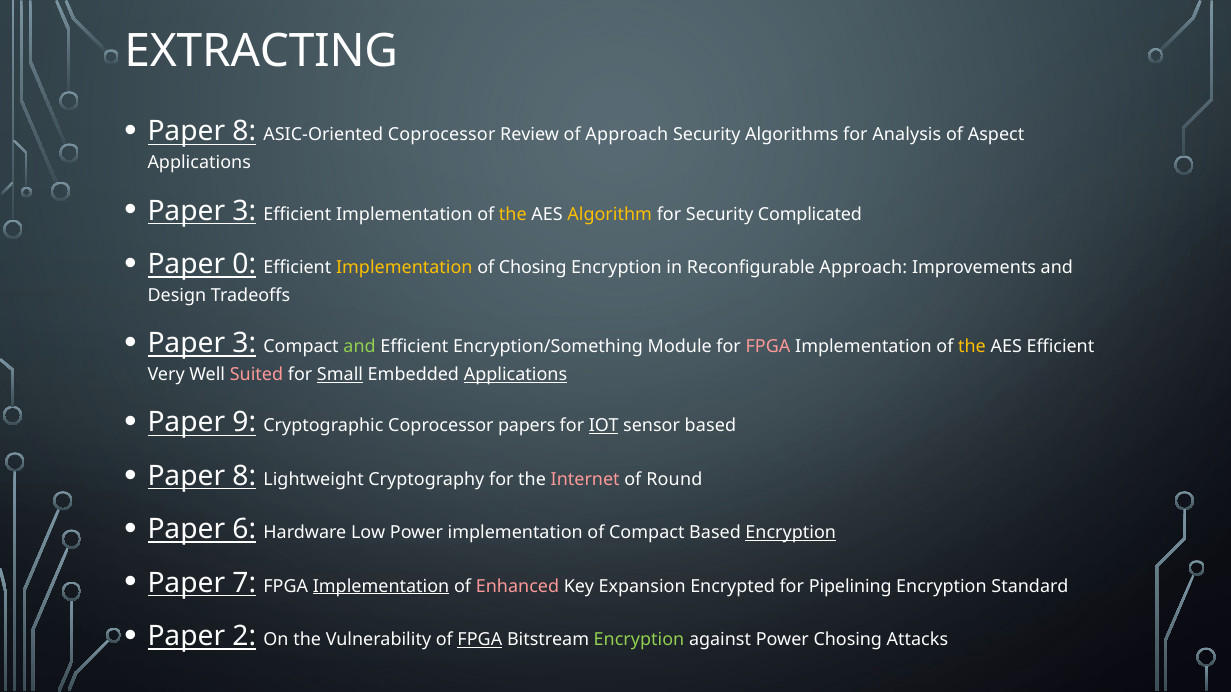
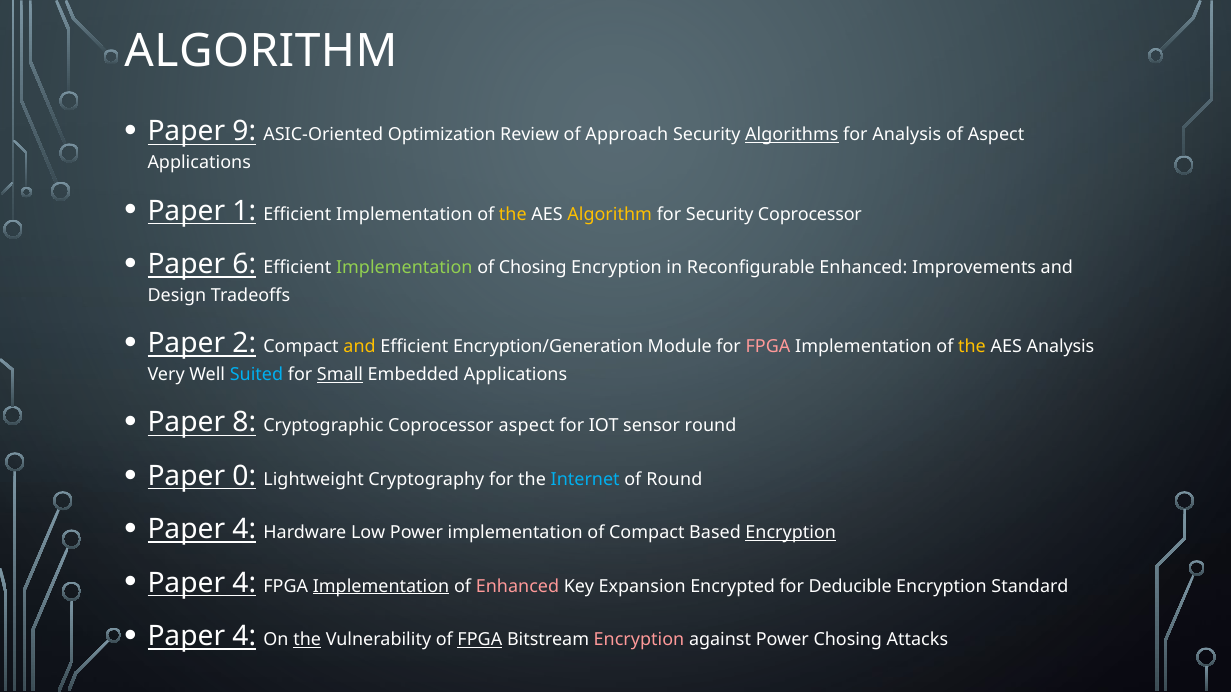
EXTRACTING at (261, 51): EXTRACTING -> ALGORITHM
8 at (244, 132): 8 -> 9
ASIC-Oriented Coprocessor: Coprocessor -> Optimization
Algorithms underline: none -> present
3 at (244, 211): 3 -> 1
Security Complicated: Complicated -> Coprocessor
0: 0 -> 6
Implementation at (404, 268) colour: yellow -> light green
Reconfigurable Approach: Approach -> Enhanced
3 at (244, 344): 3 -> 2
and at (360, 347) colour: light green -> yellow
Encryption/Something: Encryption/Something -> Encryption/Generation
AES Efficient: Efficient -> Analysis
Suited colour: pink -> light blue
Applications at (515, 375) underline: present -> none
9: 9 -> 8
Coprocessor papers: papers -> aspect
IOT underline: present -> none
sensor based: based -> round
8 at (244, 476): 8 -> 0
Internet colour: pink -> light blue
6 at (244, 530): 6 -> 4
7 at (244, 583): 7 -> 4
Pipelining: Pipelining -> Deducible
2 at (244, 637): 2 -> 4
the at (307, 640) underline: none -> present
Encryption at (639, 640) colour: light green -> pink
